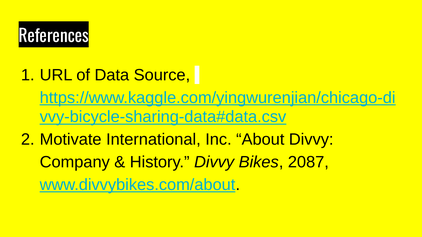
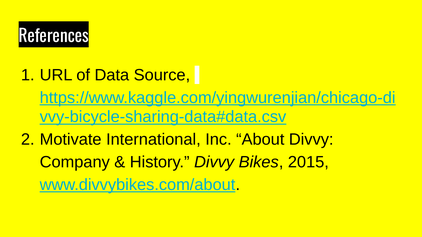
2087: 2087 -> 2015
